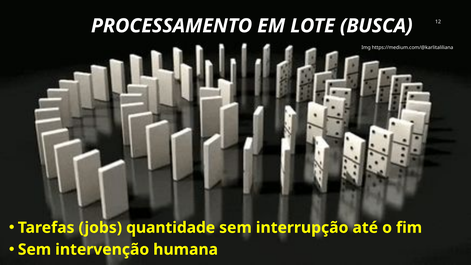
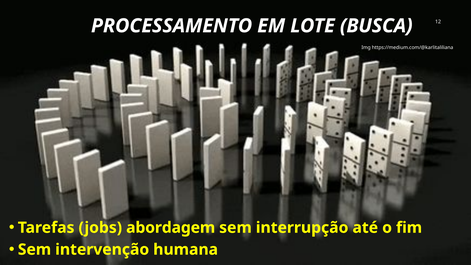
quantidade: quantidade -> abordagem
